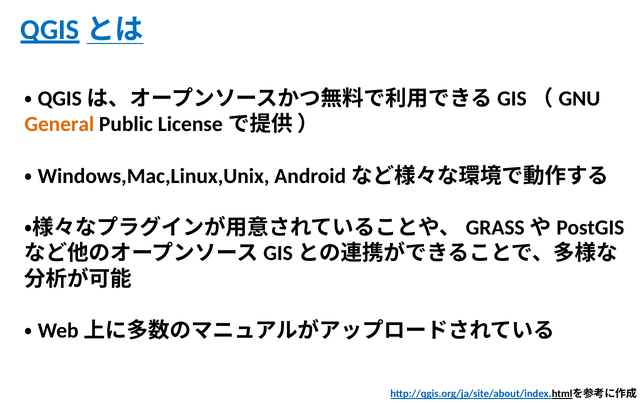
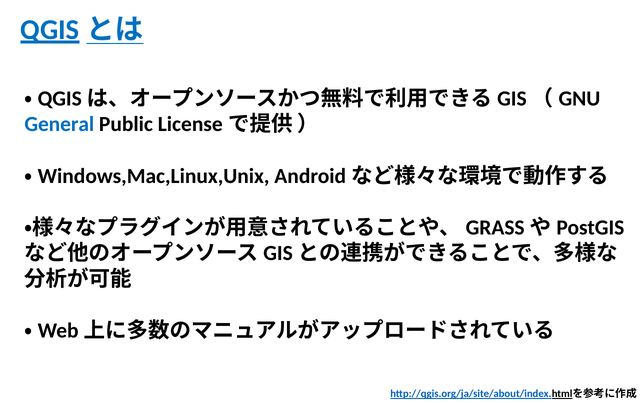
General colour: orange -> blue
